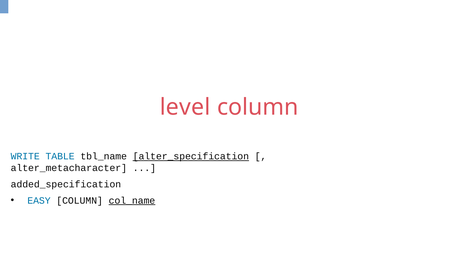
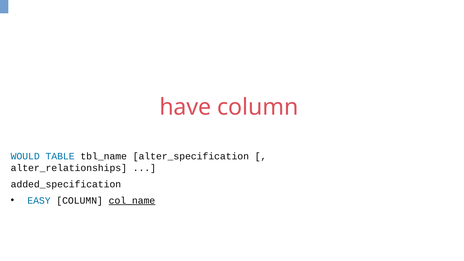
level: level -> have
WRITE: WRITE -> WOULD
alter_specification underline: present -> none
alter_metacharacter: alter_metacharacter -> alter_relationships
